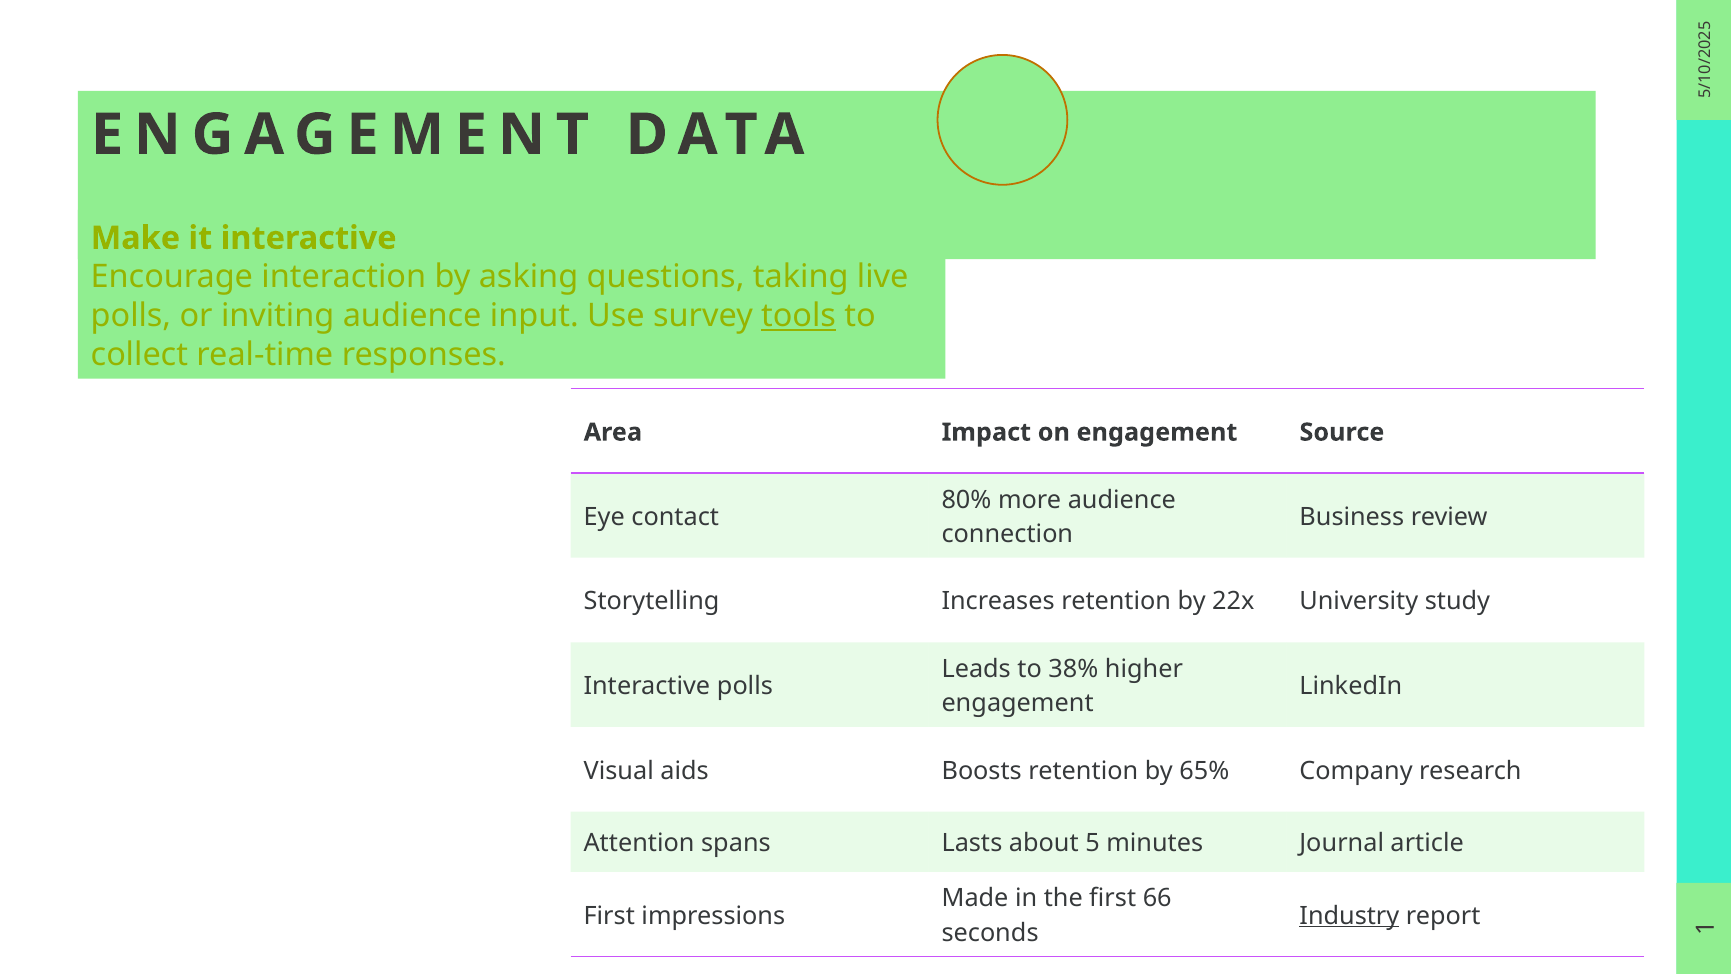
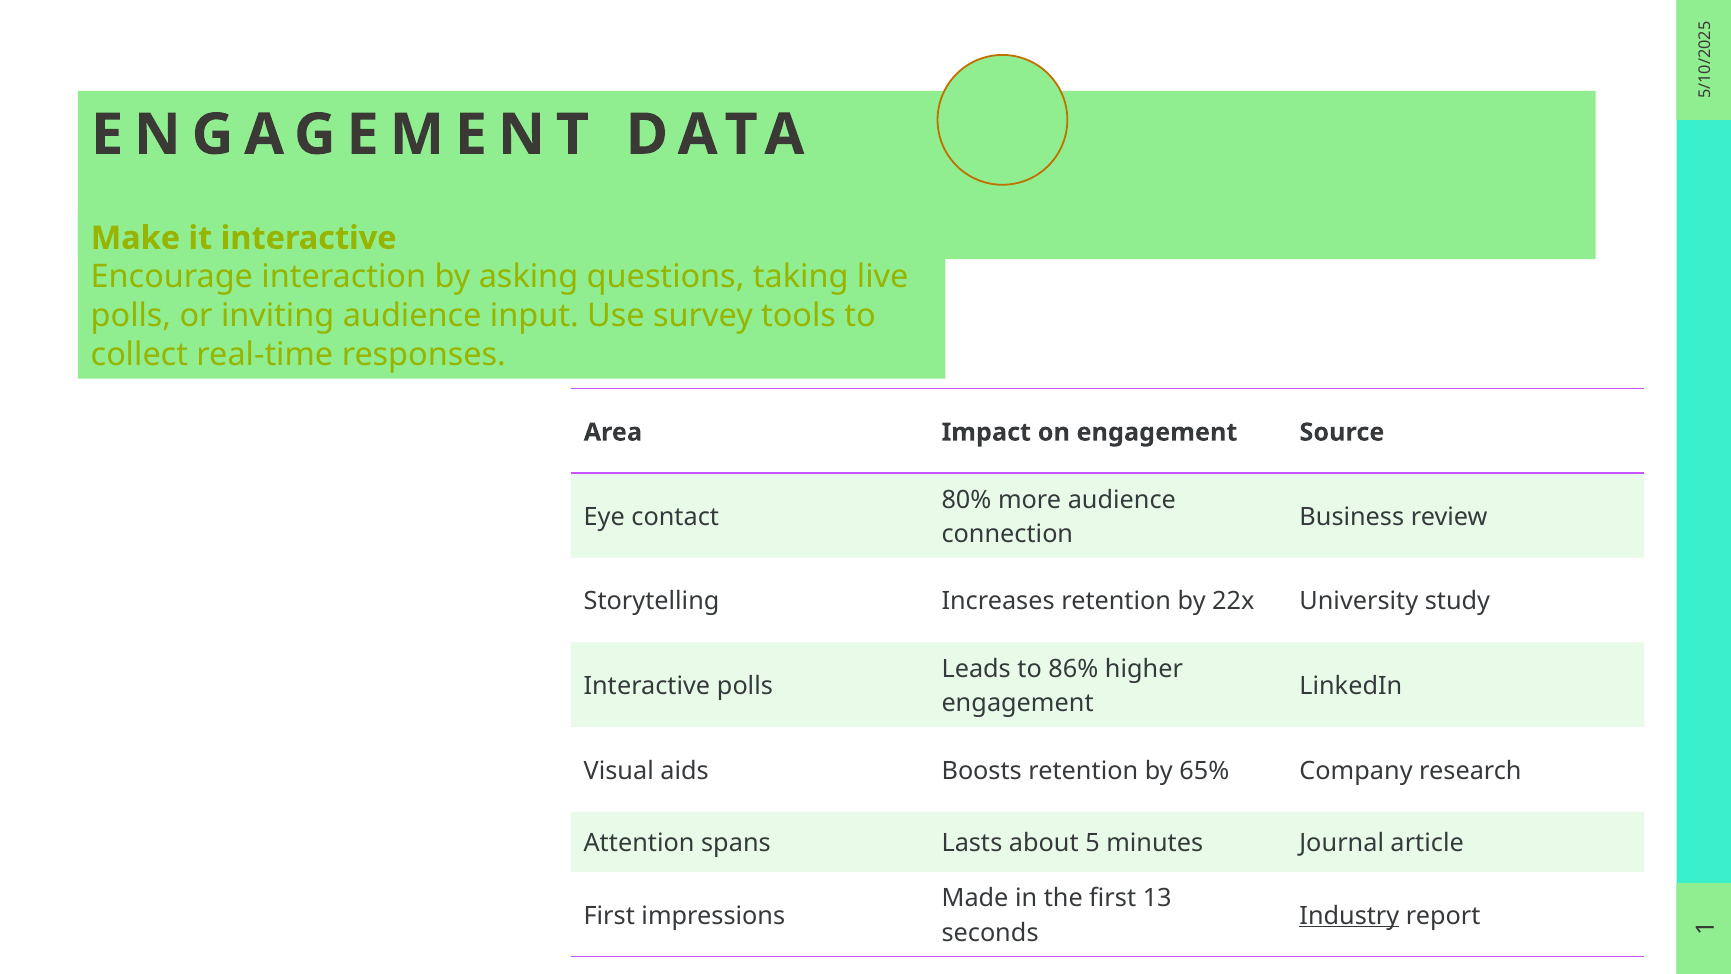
tools underline: present -> none
38%: 38% -> 86%
66: 66 -> 13
